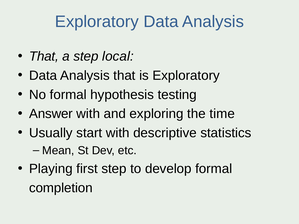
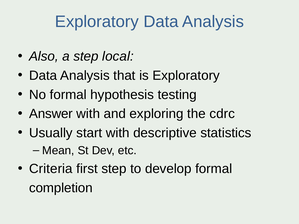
That at (44, 56): That -> Also
time: time -> cdrc
Playing: Playing -> Criteria
